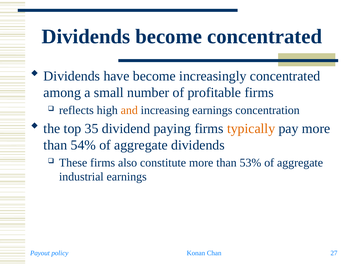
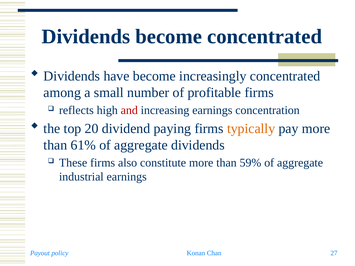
and colour: orange -> red
35: 35 -> 20
54%: 54% -> 61%
53%: 53% -> 59%
